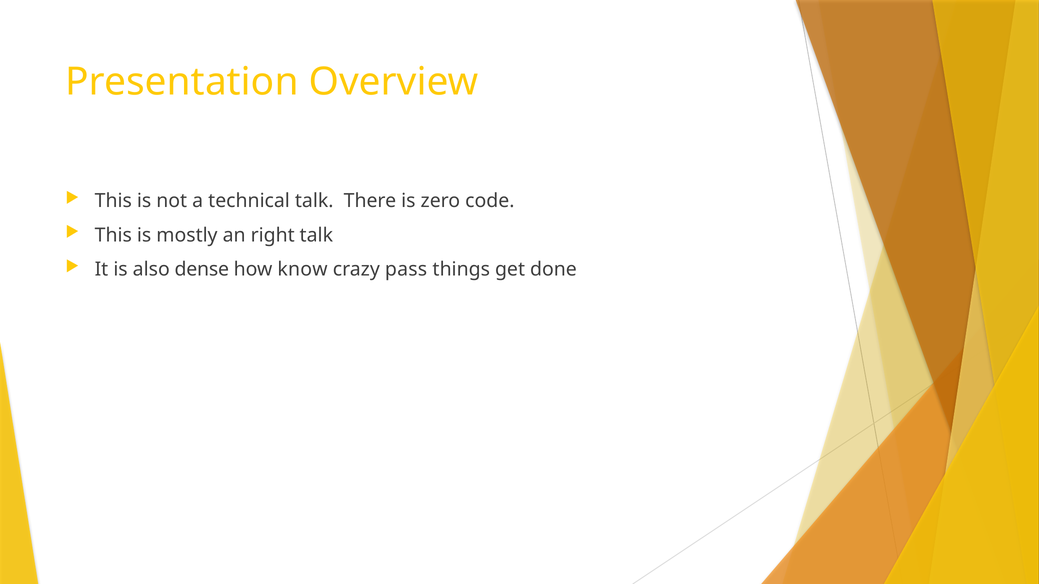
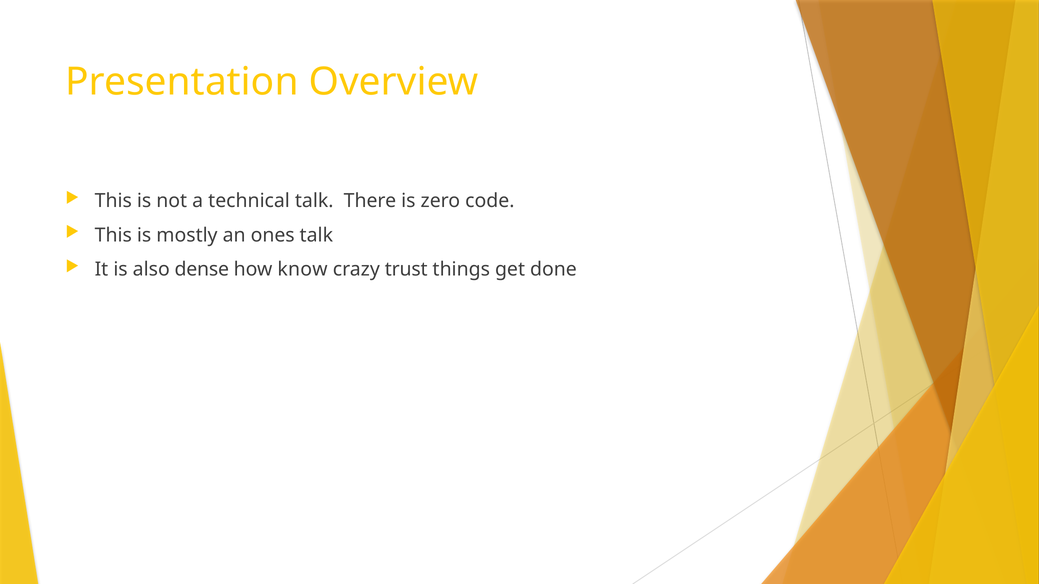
right: right -> ones
pass: pass -> trust
